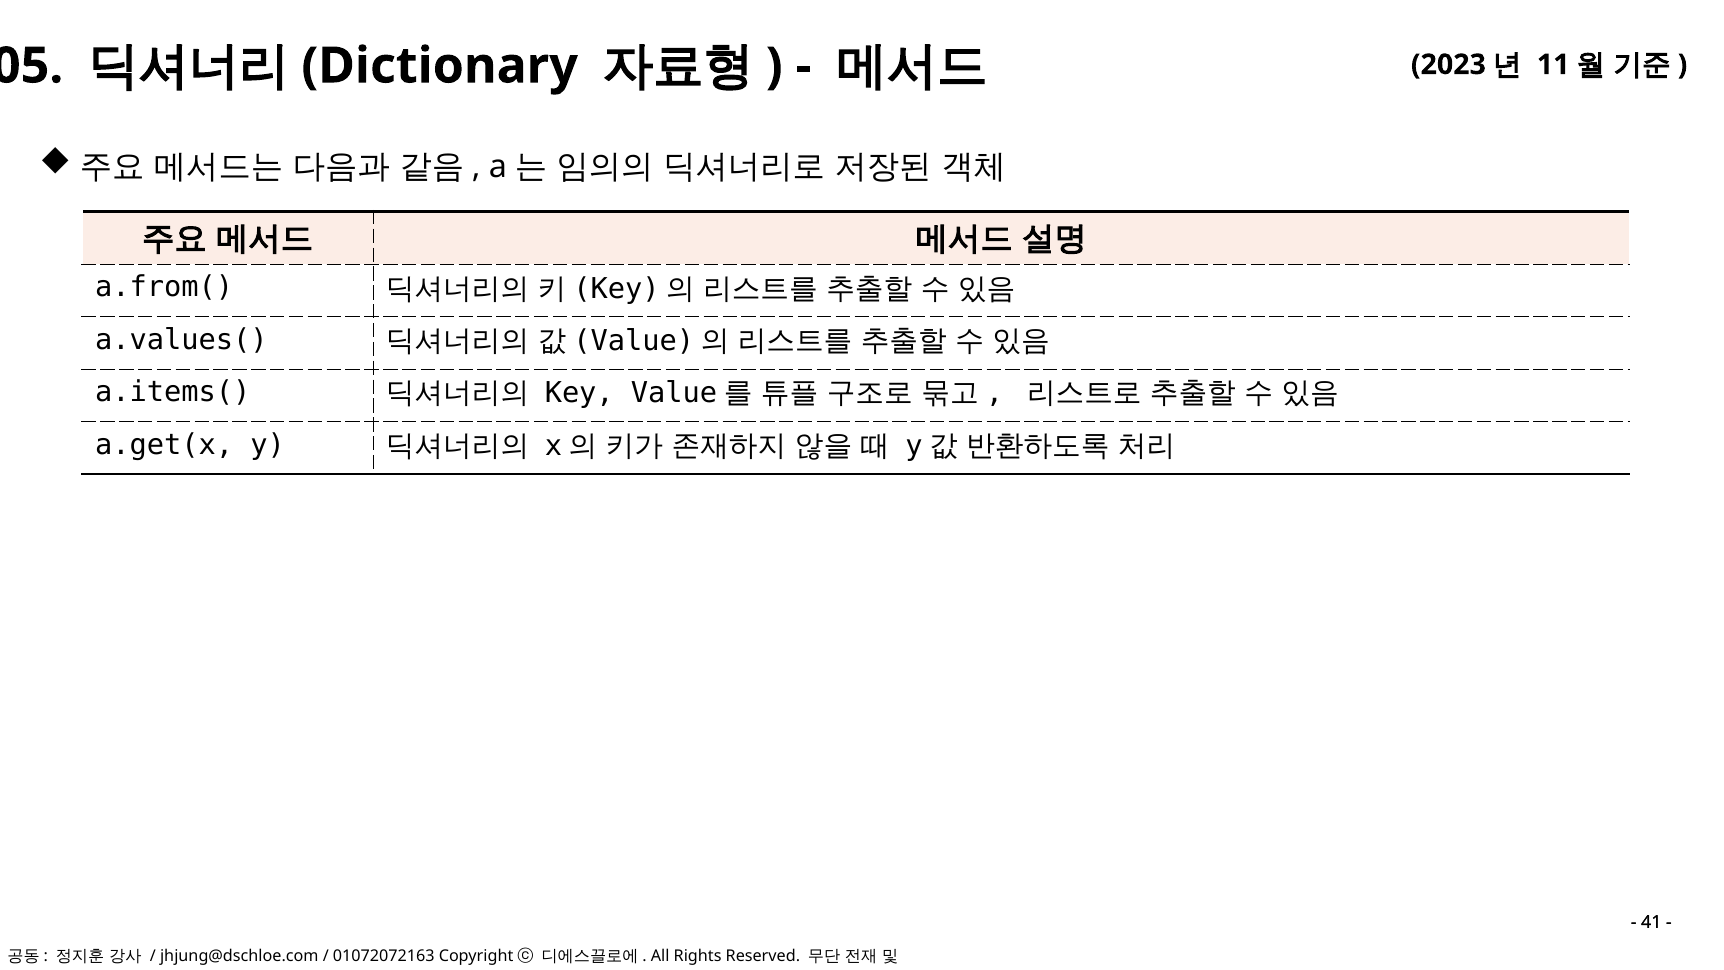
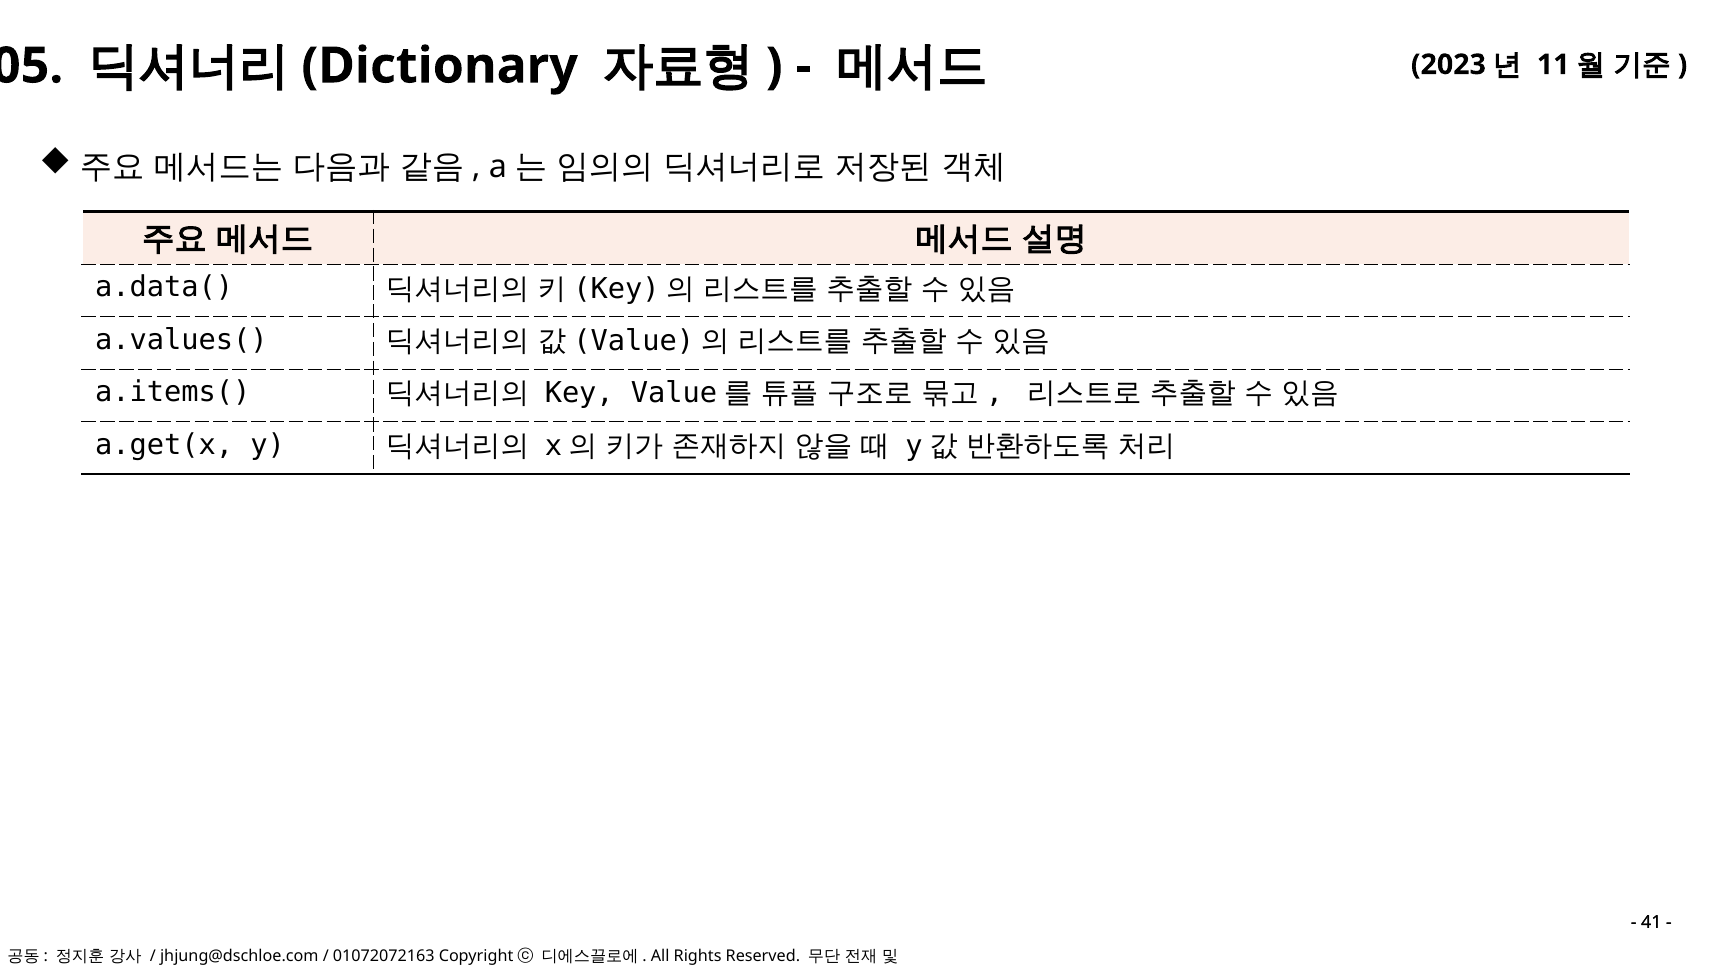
a.from(: a.from( -> a.data(
